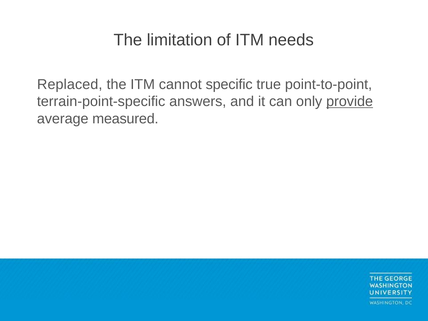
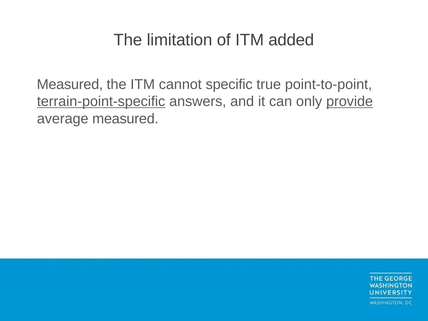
needs: needs -> added
Replaced at (70, 84): Replaced -> Measured
terrain-point-specific underline: none -> present
